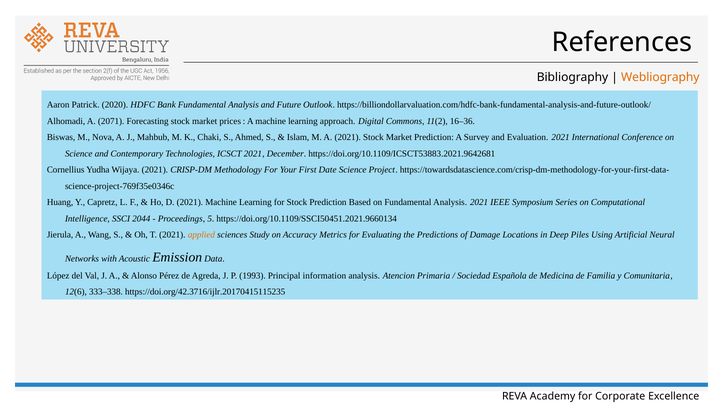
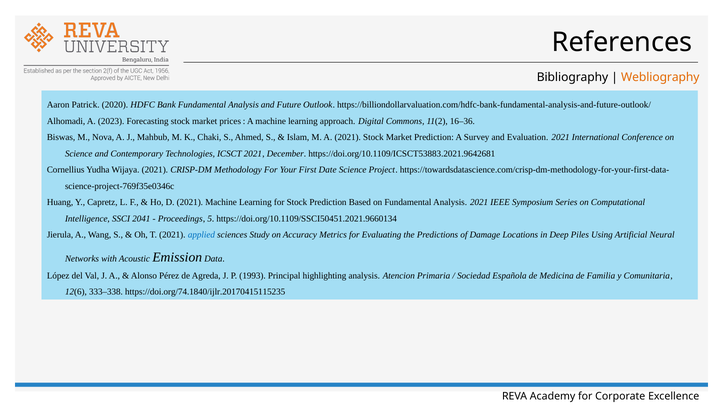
2071: 2071 -> 2023
2044: 2044 -> 2041
applied colour: orange -> blue
information: information -> highlighting
https://doi.org/42.3716/ijlr.20170415115235: https://doi.org/42.3716/ijlr.20170415115235 -> https://doi.org/74.1840/ijlr.20170415115235
